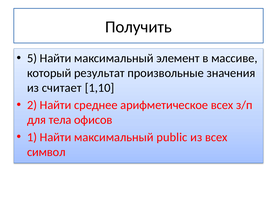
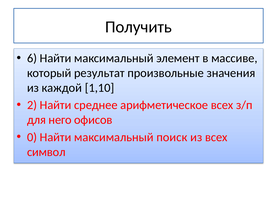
5: 5 -> 6
считает: считает -> каждой
тела: тела -> него
1: 1 -> 0
public: public -> поиск
